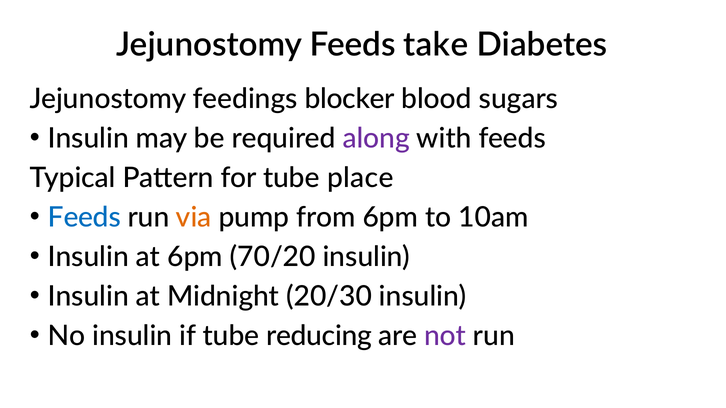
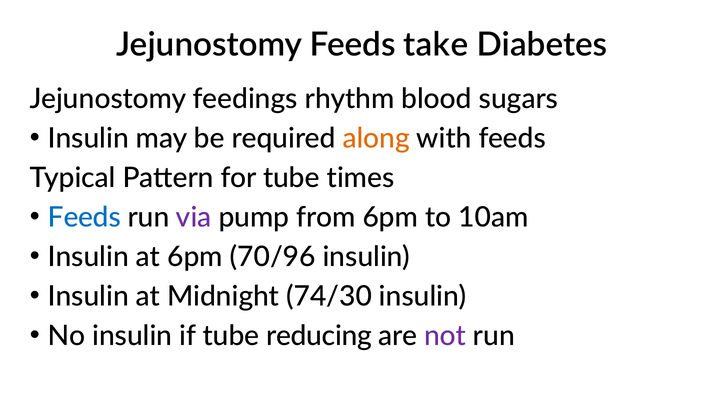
blocker: blocker -> rhythm
along colour: purple -> orange
place: place -> times
via colour: orange -> purple
70/20: 70/20 -> 70/96
20/30: 20/30 -> 74/30
